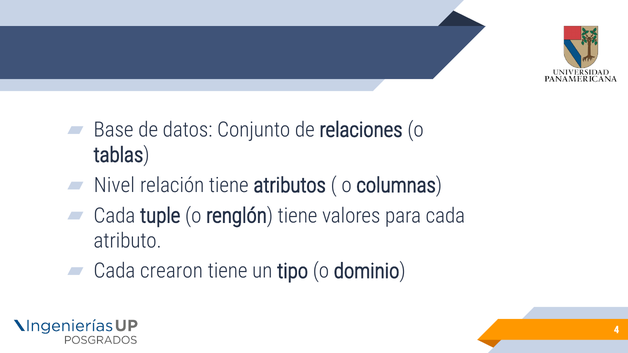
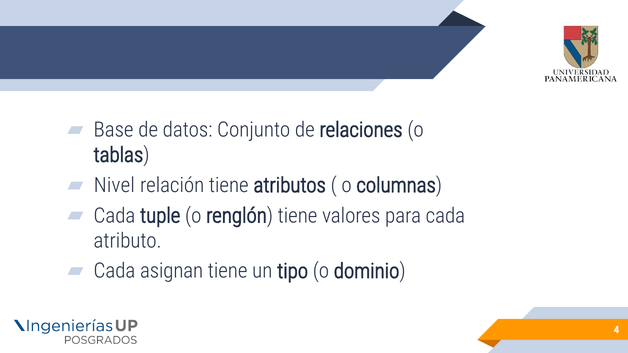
crearon: crearon -> asignan
